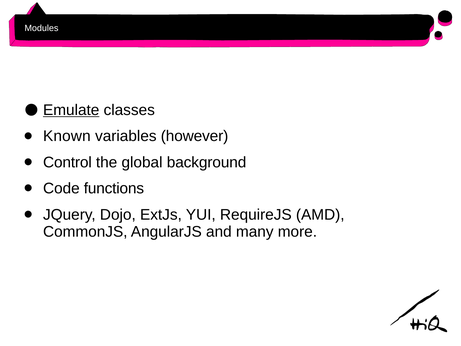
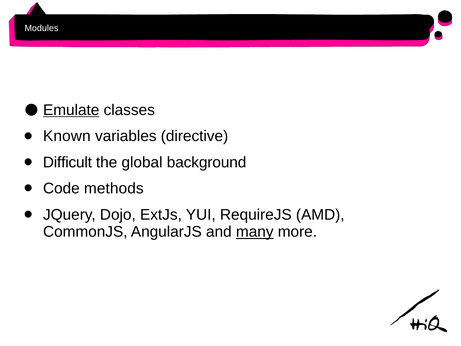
however: however -> directive
Control: Control -> Difficult
functions: functions -> methods
many underline: none -> present
